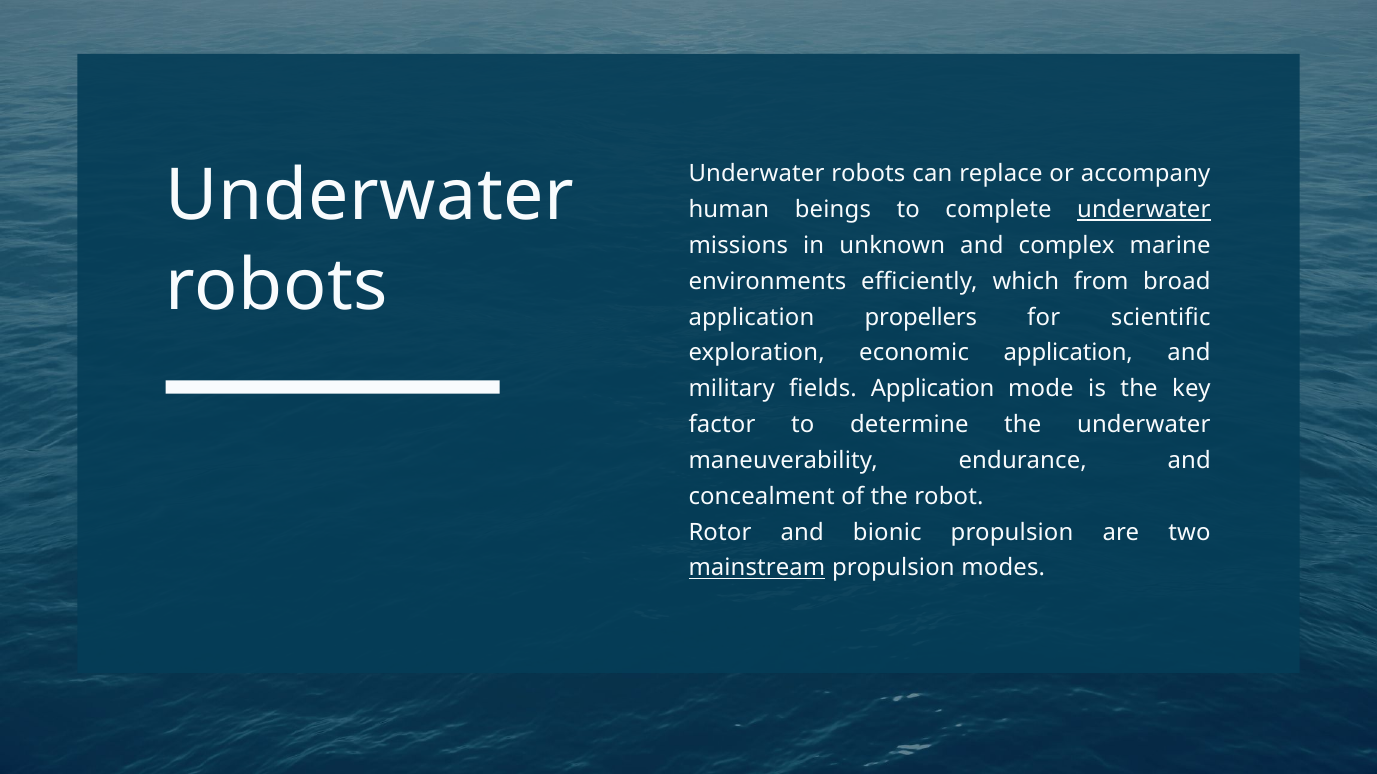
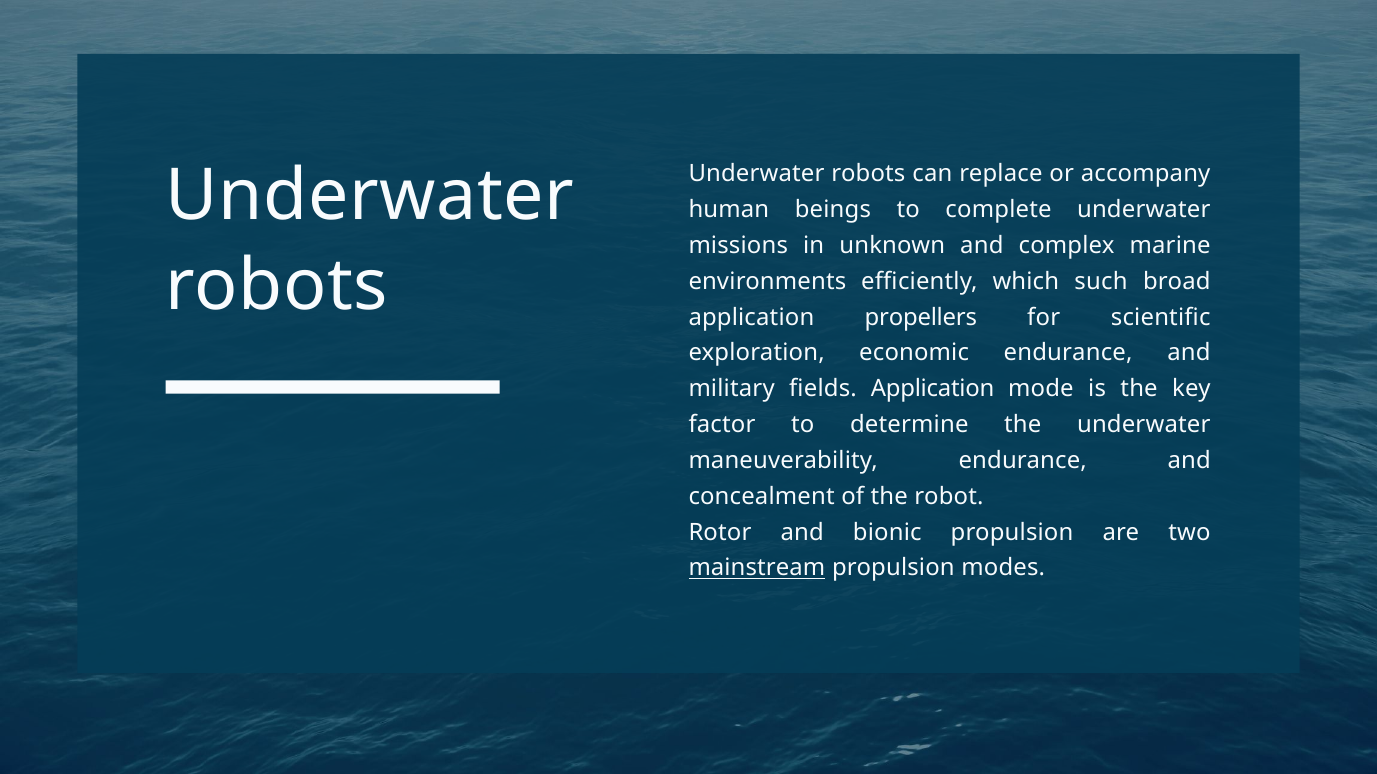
underwater at (1144, 210) underline: present -> none
from: from -> such
economic application: application -> endurance
